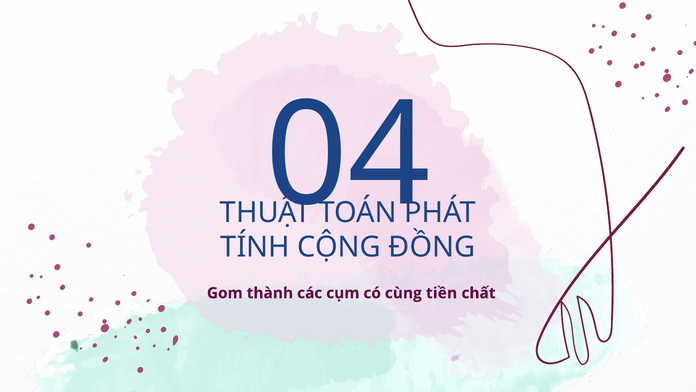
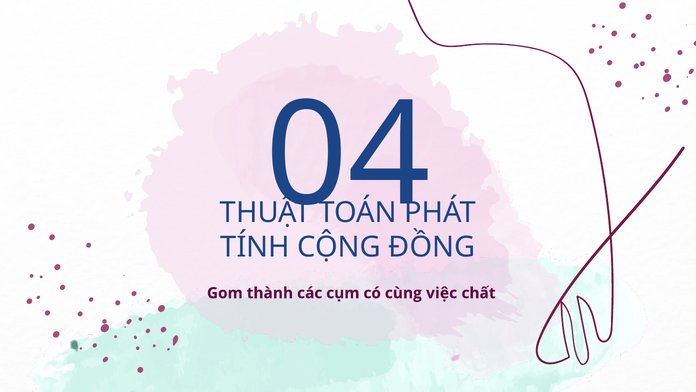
tiền: tiền -> việc
